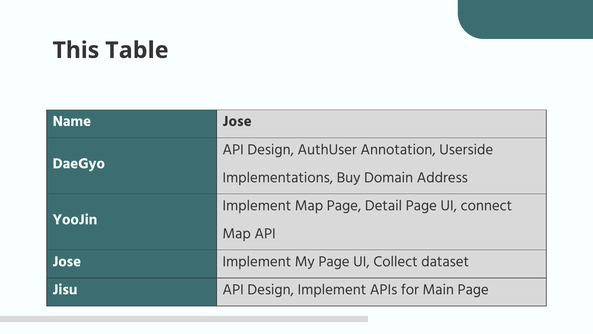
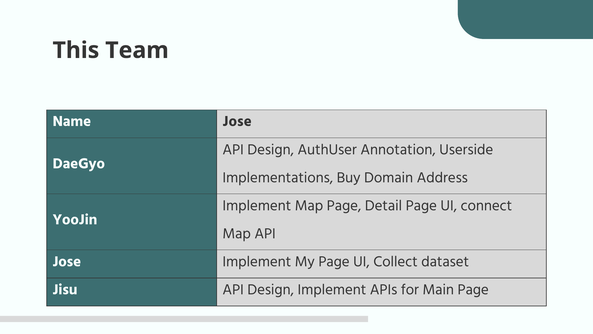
Table: Table -> Team
